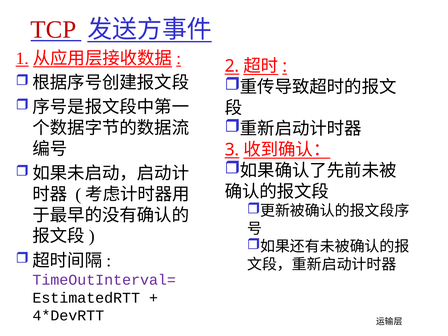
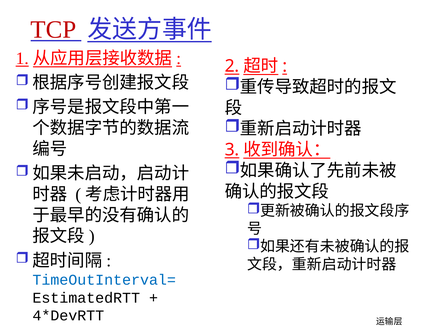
TimeOutInterval= colour: purple -> blue
